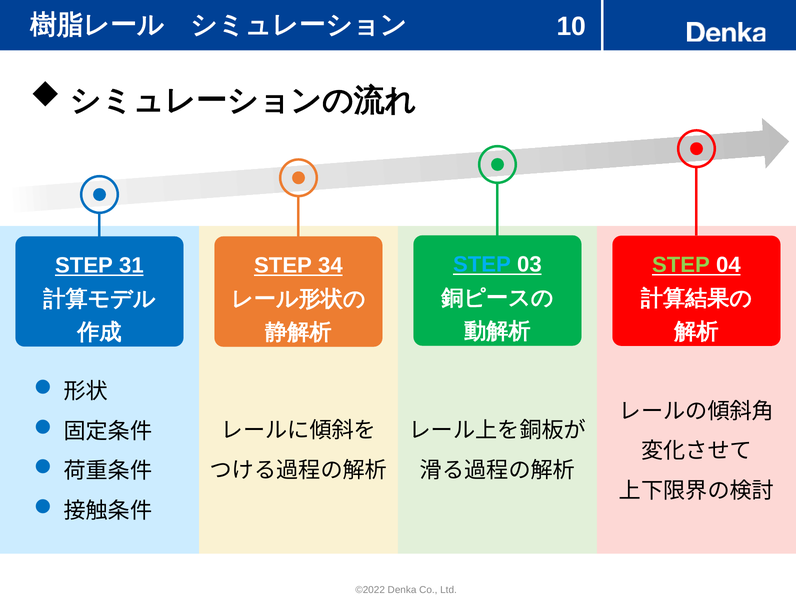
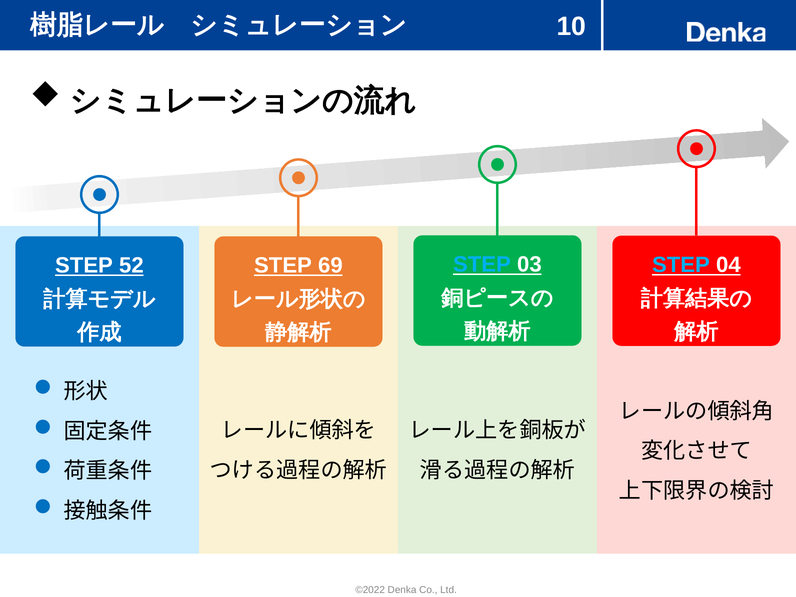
STEP at (681, 265) colour: light green -> light blue
31: 31 -> 52
34: 34 -> 69
